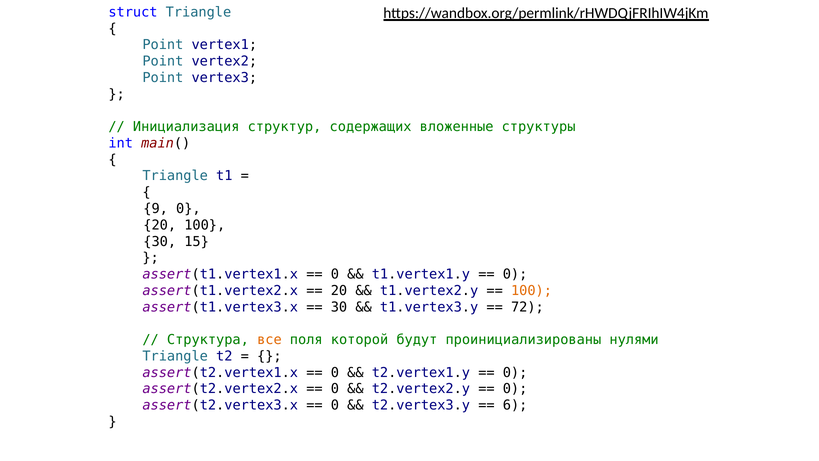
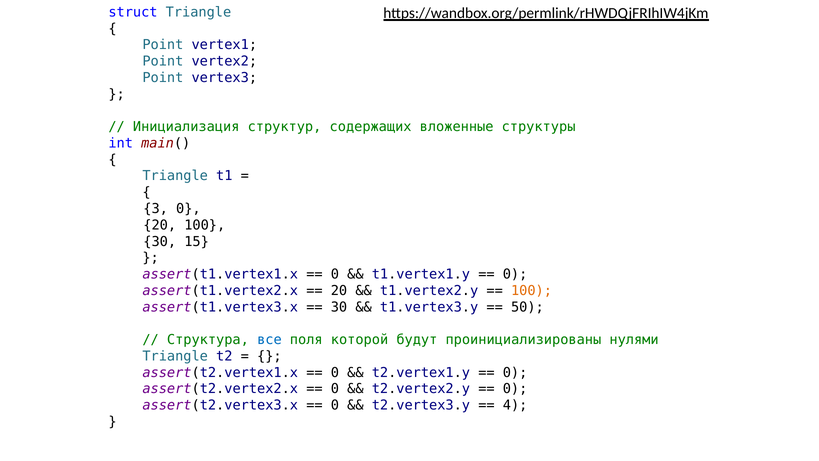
9: 9 -> 3
72: 72 -> 50
все colour: orange -> blue
6: 6 -> 4
